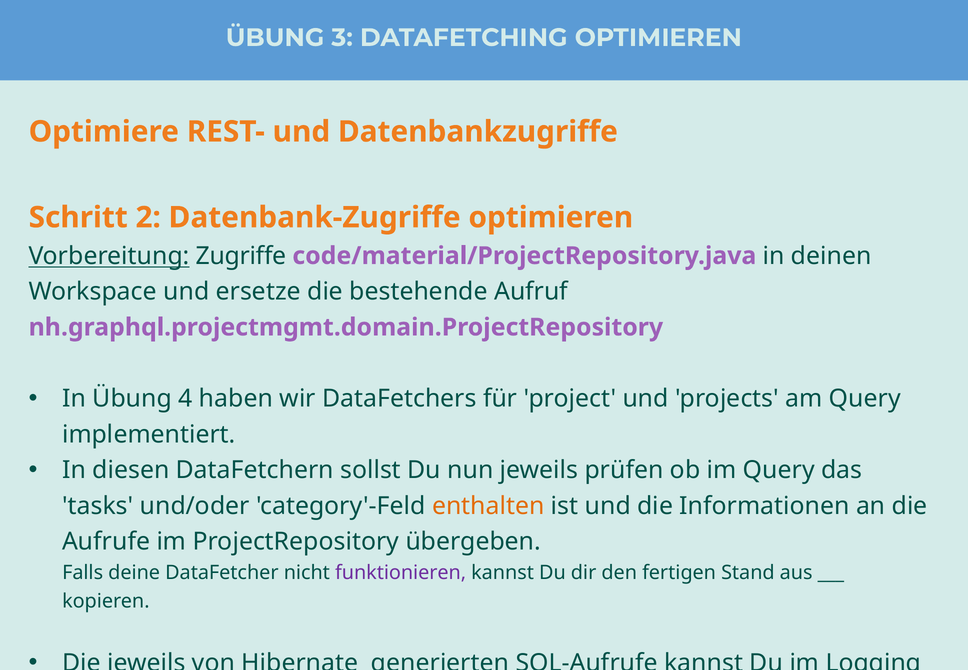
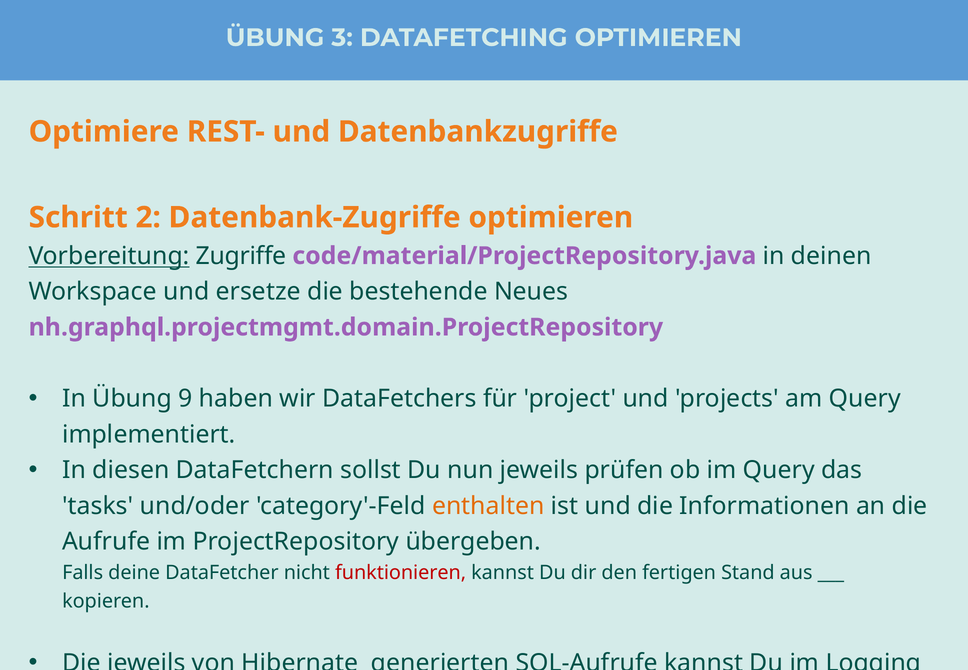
Aufruf: Aufruf -> Neues
4: 4 -> 9
funktionieren colour: purple -> red
